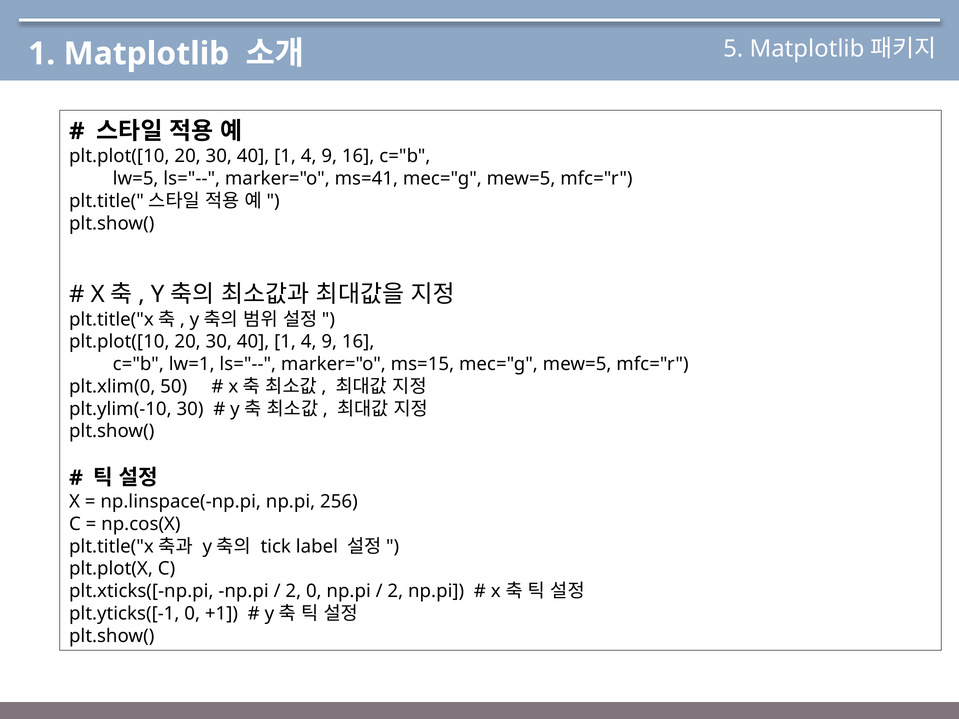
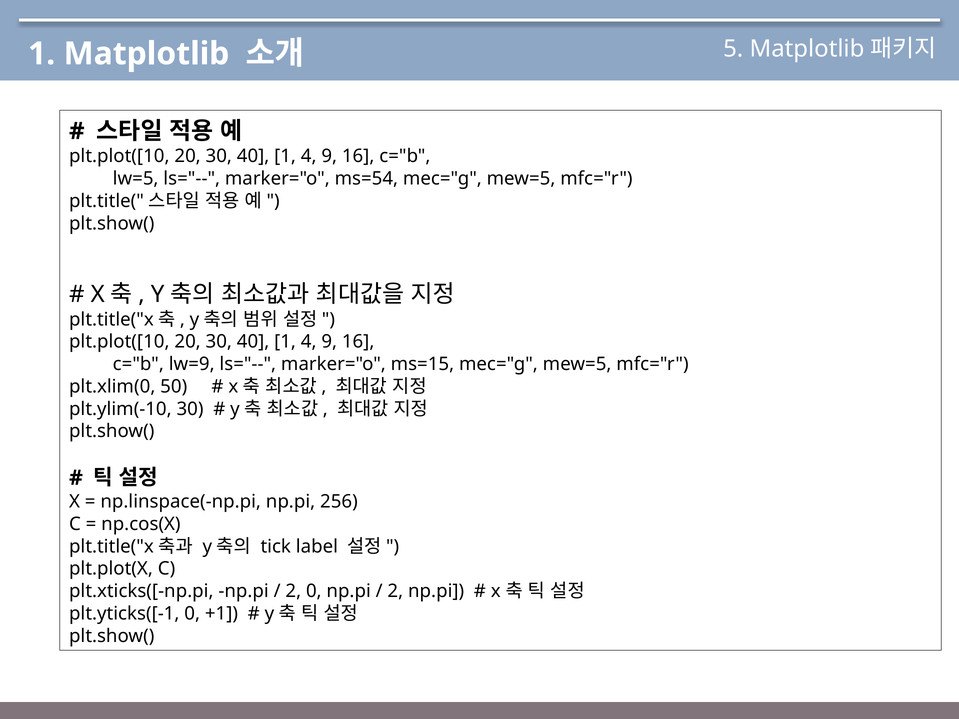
ms=41: ms=41 -> ms=54
lw=1: lw=1 -> lw=9
